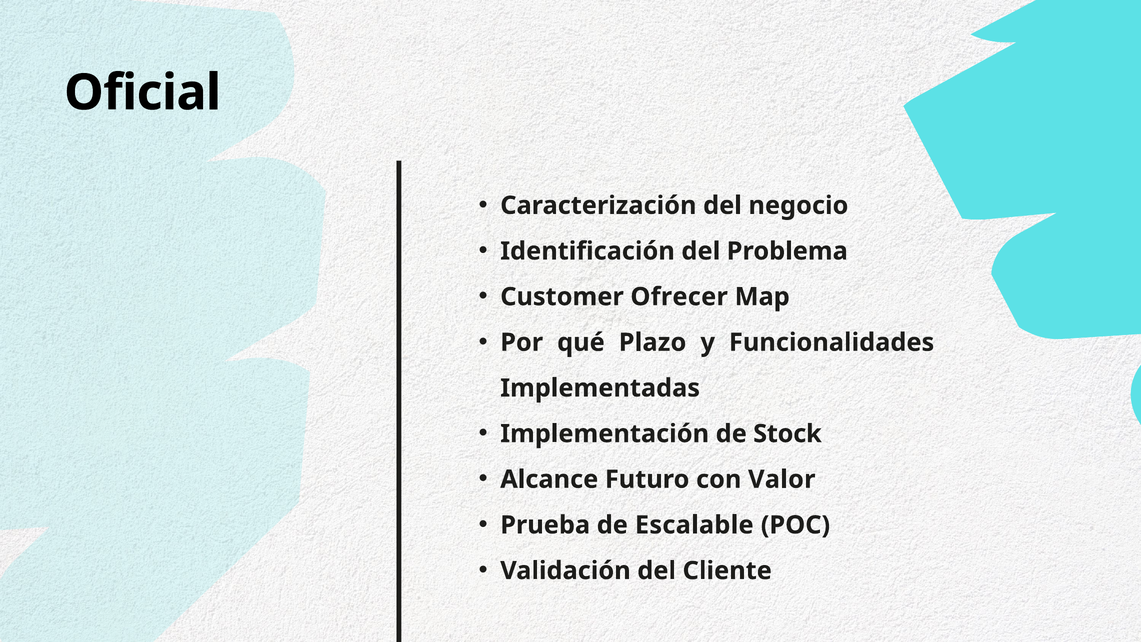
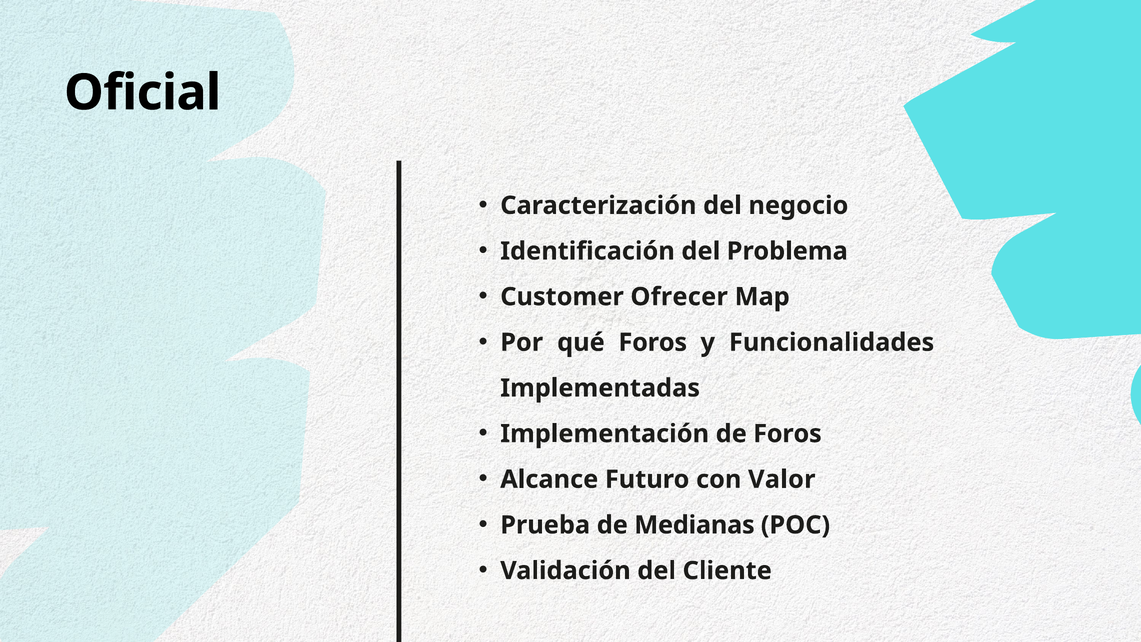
qué Plazo: Plazo -> Foros
de Stock: Stock -> Foros
Escalable: Escalable -> Medianas
